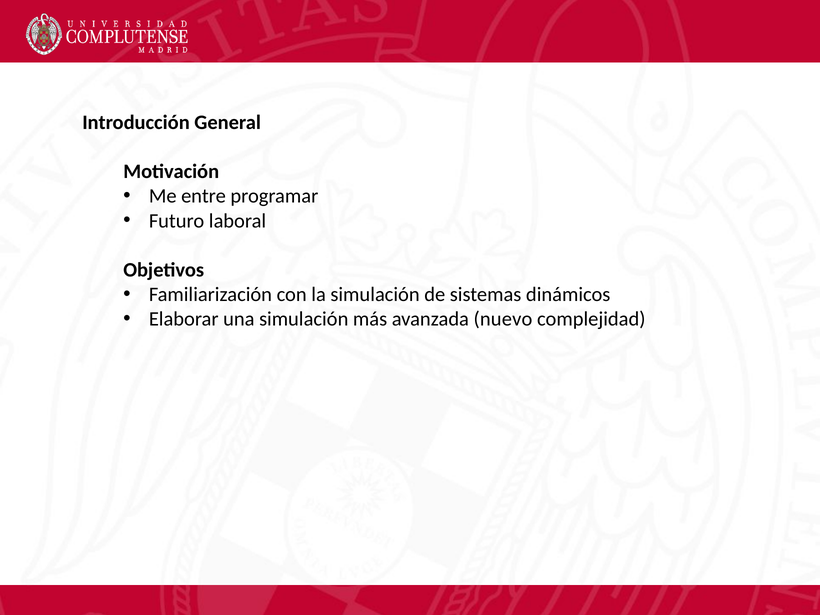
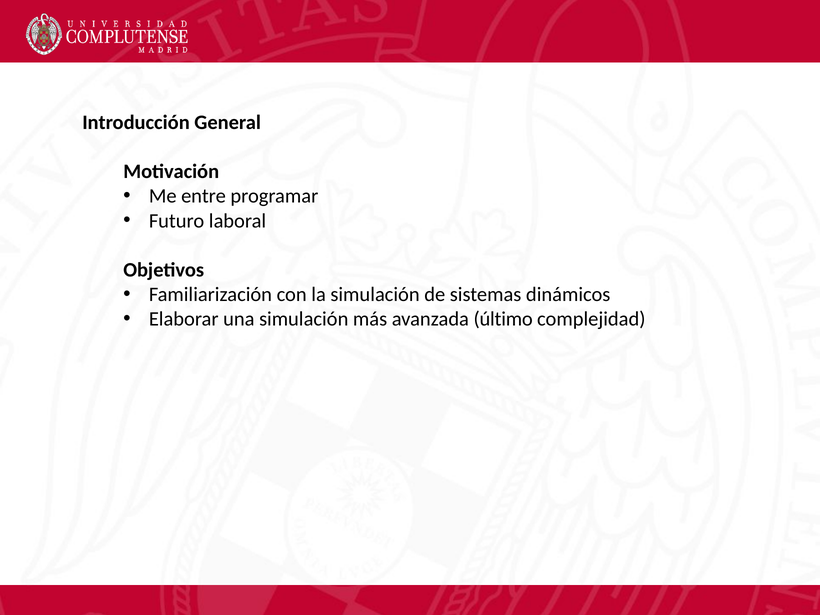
nuevo: nuevo -> último
